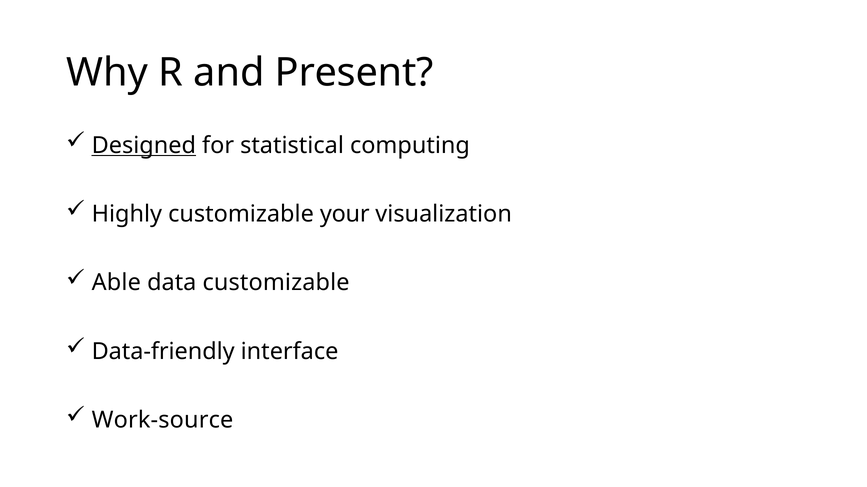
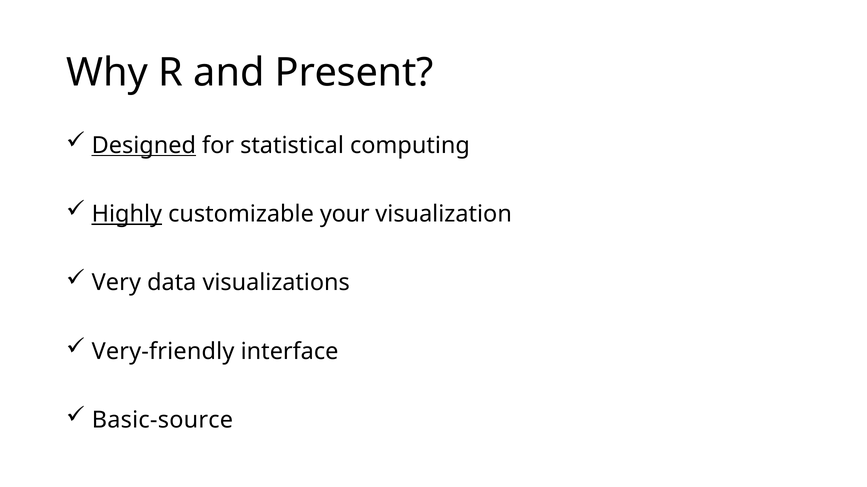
Highly underline: none -> present
Able: Able -> Very
data customizable: customizable -> visualizations
Data-friendly: Data-friendly -> Very-friendly
Work-source: Work-source -> Basic-source
